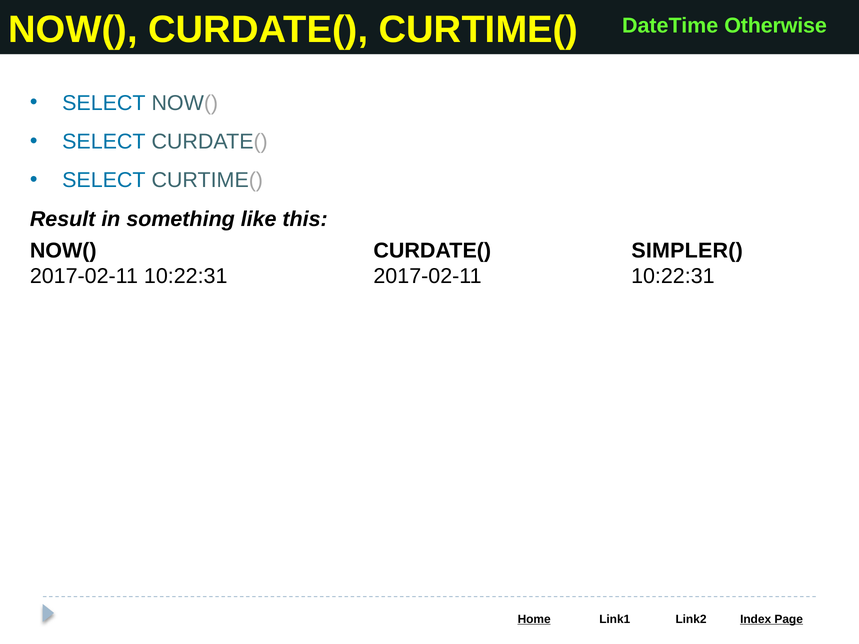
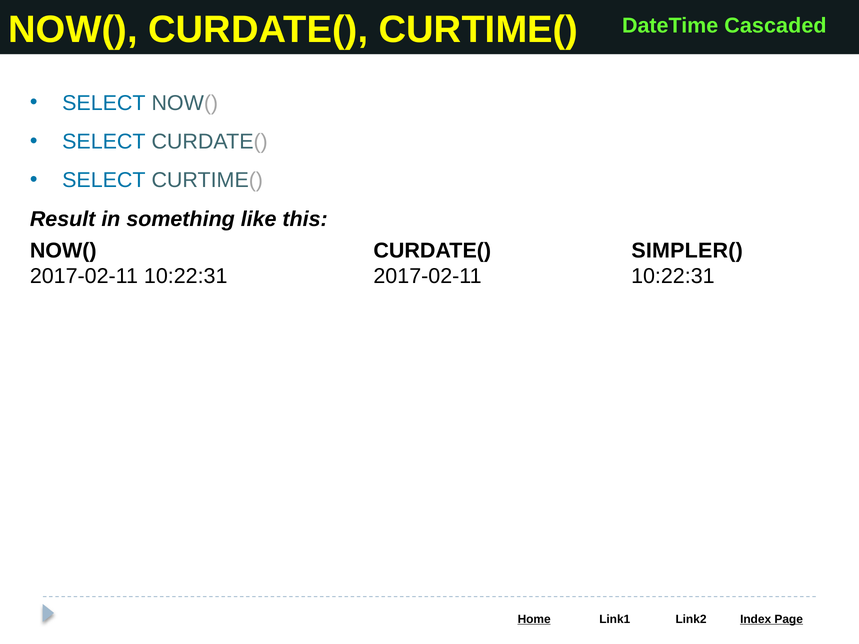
Otherwise: Otherwise -> Cascaded
